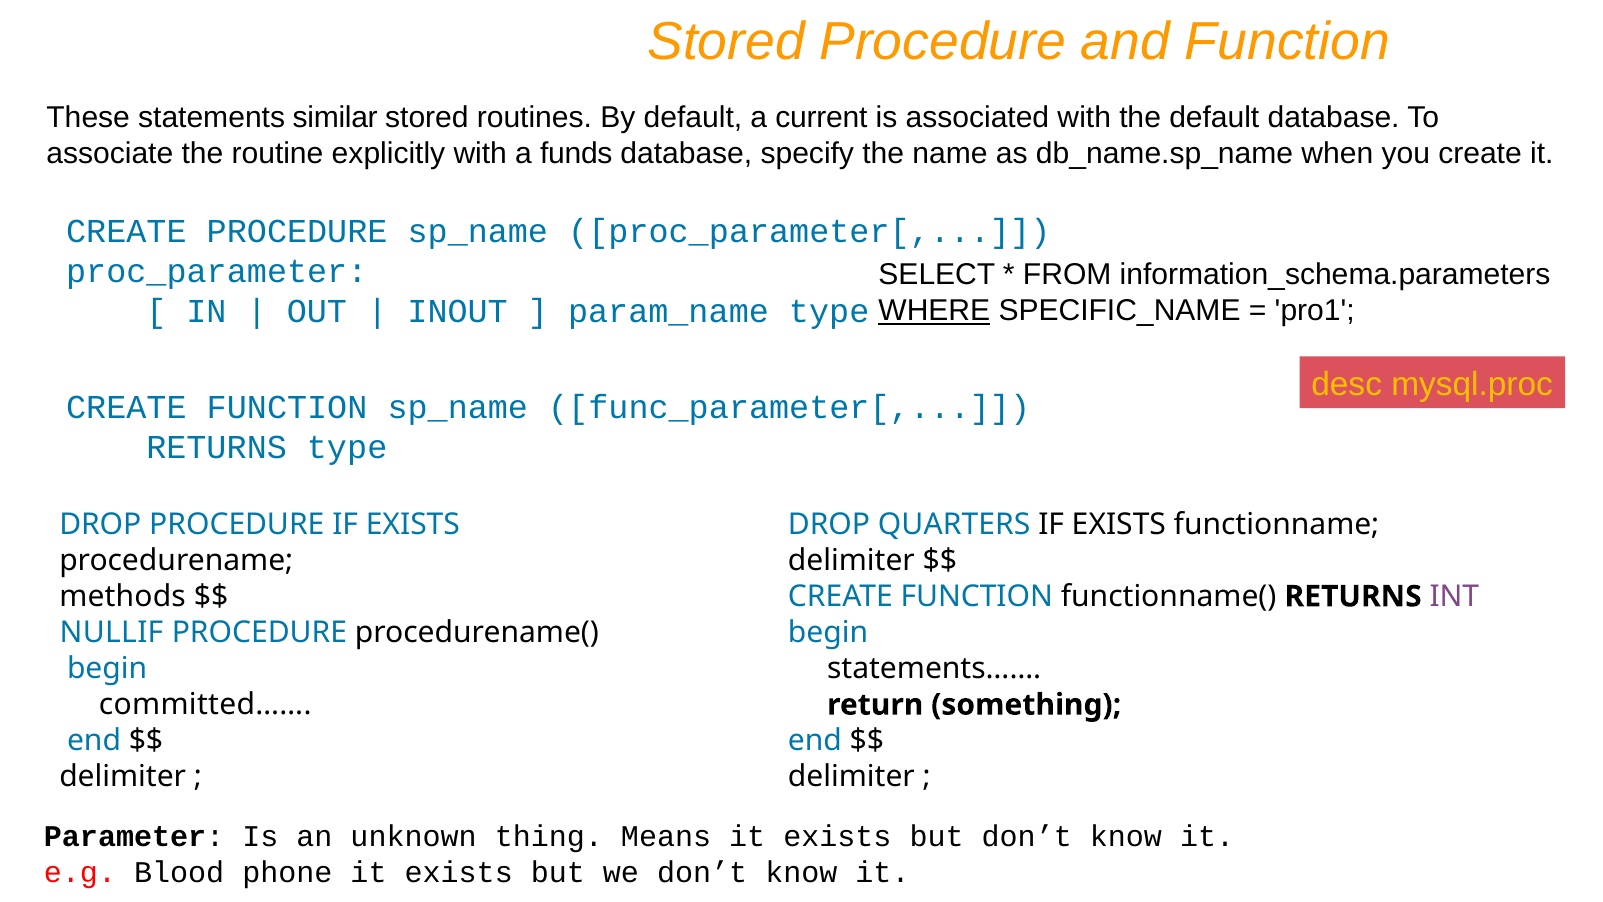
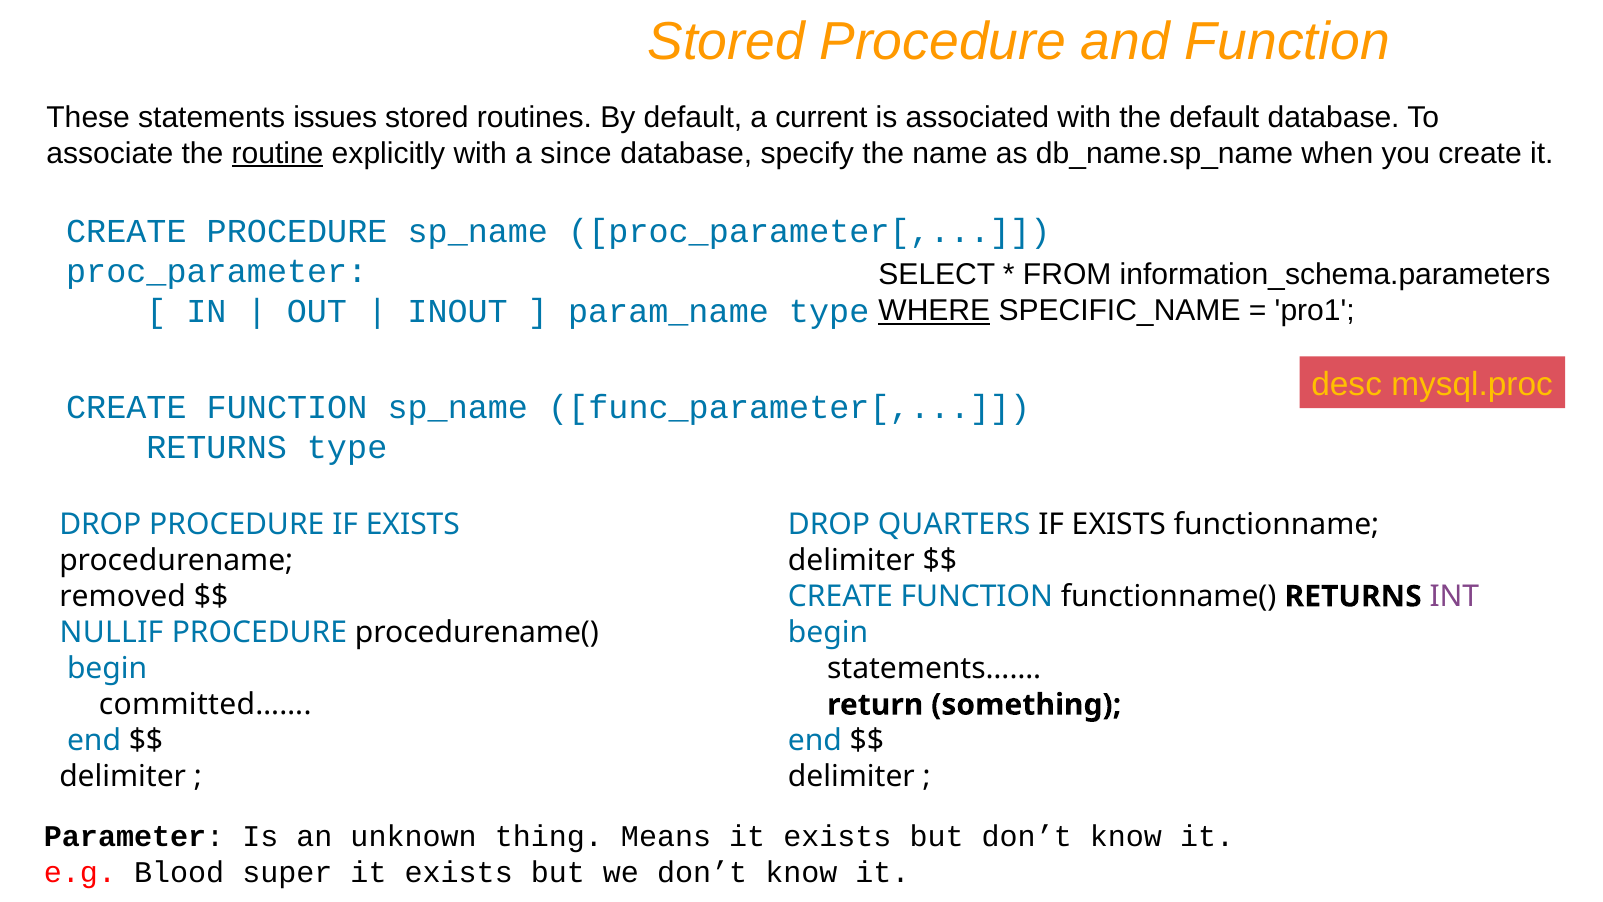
similar: similar -> issues
routine underline: none -> present
funds: funds -> since
methods: methods -> removed
phone: phone -> super
